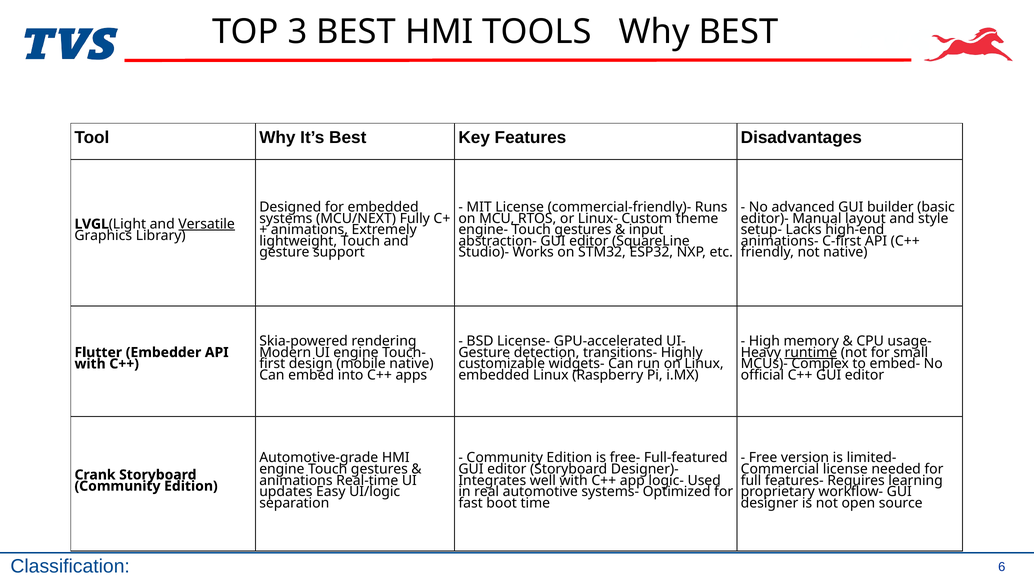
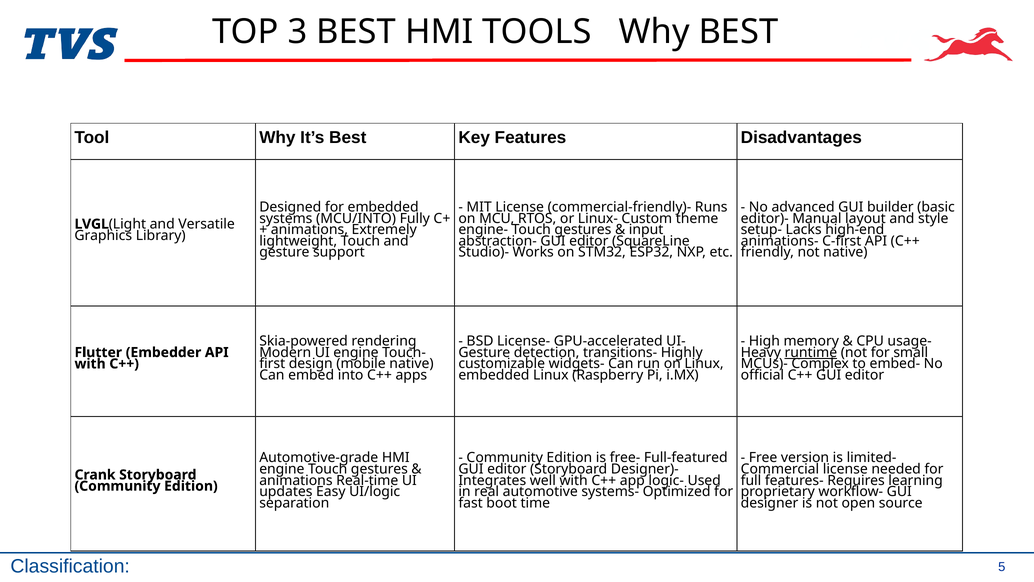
MCU/NEXT: MCU/NEXT -> MCU/INTO
Versatile underline: present -> none
6: 6 -> 5
